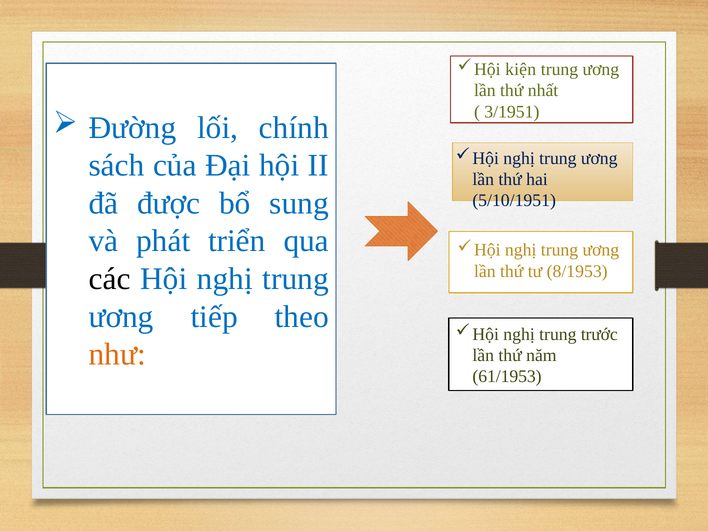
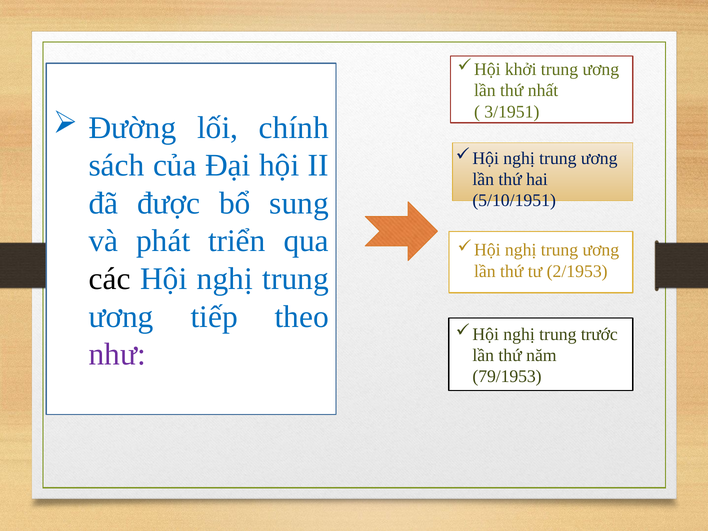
kiện: kiện -> khởi
8/1953: 8/1953 -> 2/1953
như colour: orange -> purple
61/1953: 61/1953 -> 79/1953
